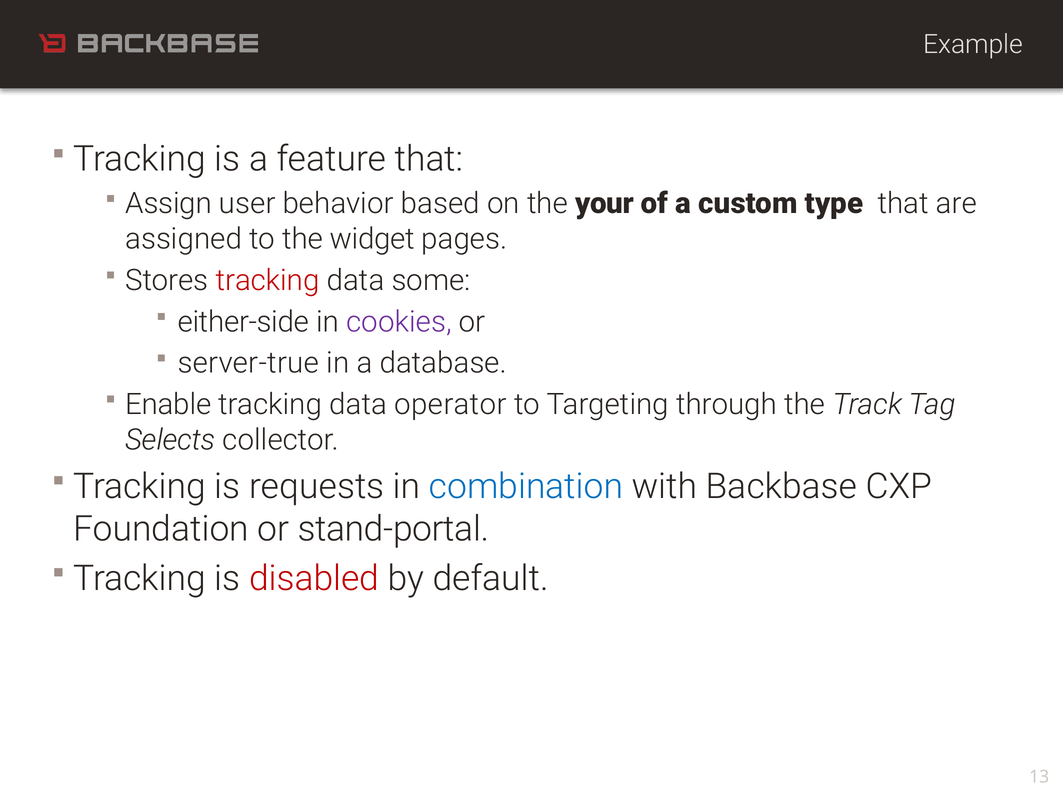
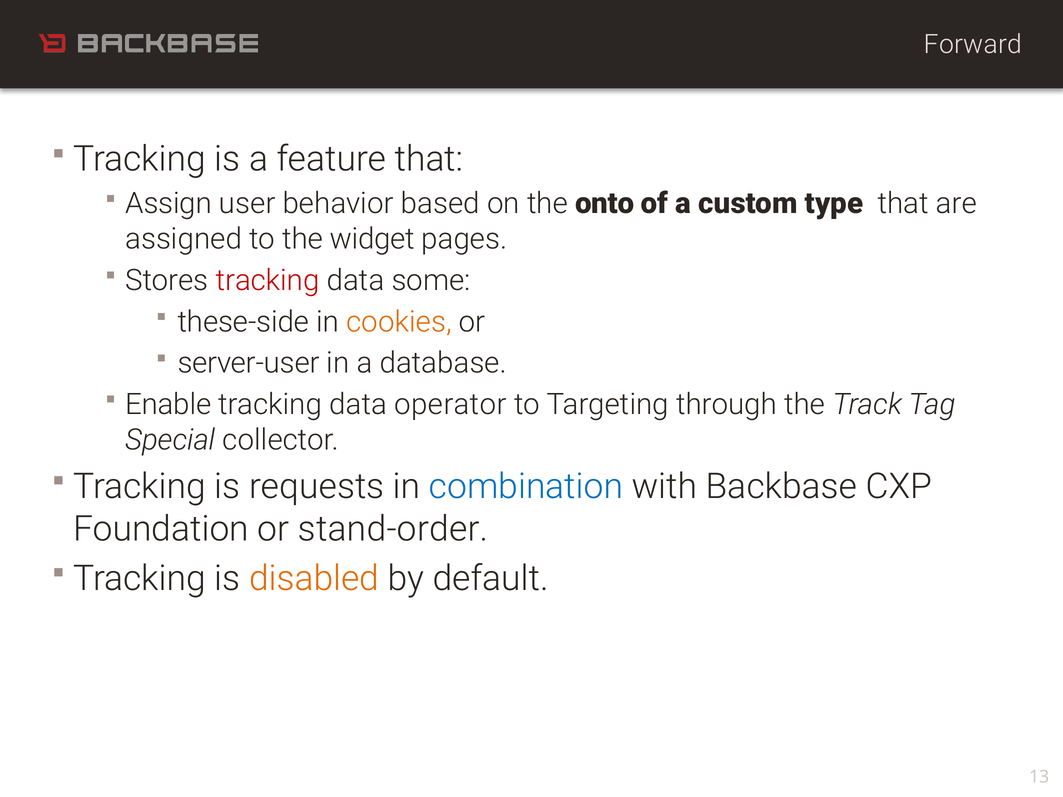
Example: Example -> Forward
your: your -> onto
either-side: either-side -> these-side
cookies colour: purple -> orange
server-true: server-true -> server-user
Selects: Selects -> Special
stand-portal: stand-portal -> stand-order
disabled colour: red -> orange
